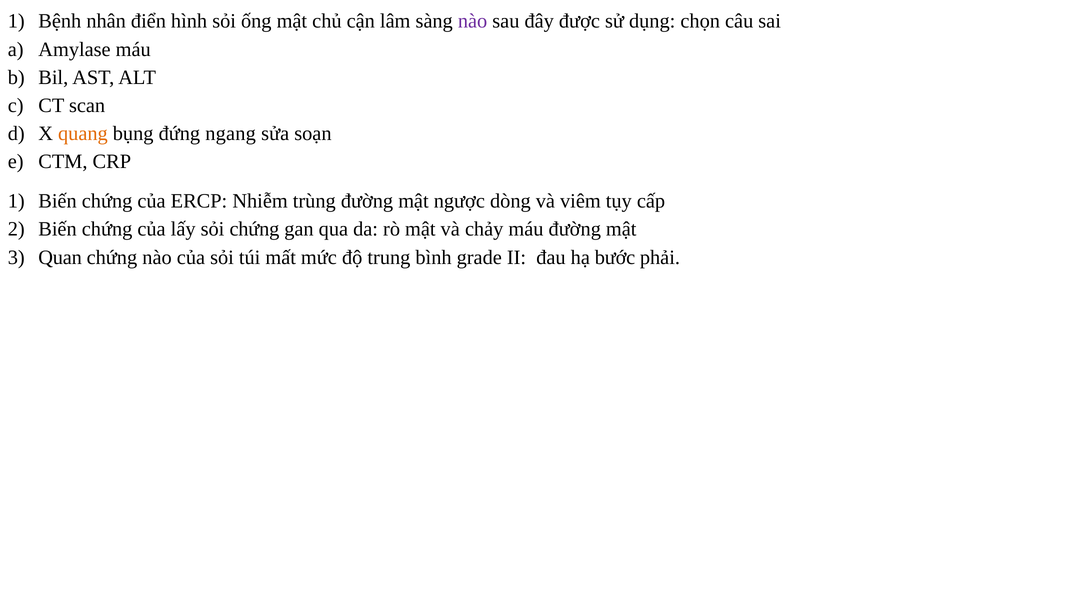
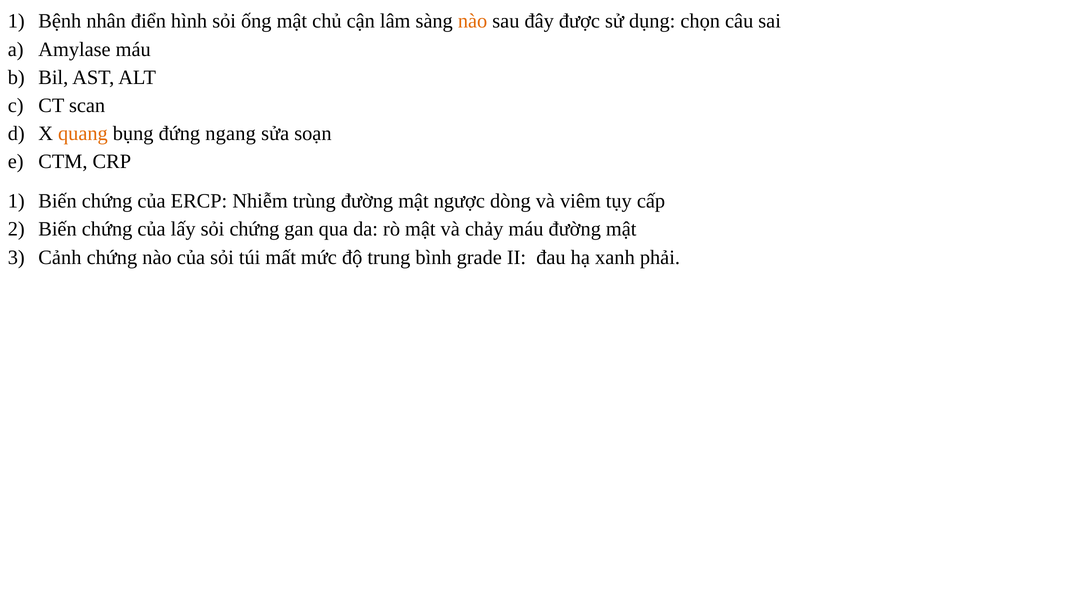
nào at (473, 21) colour: purple -> orange
Quan: Quan -> Cảnh
bước: bước -> xanh
